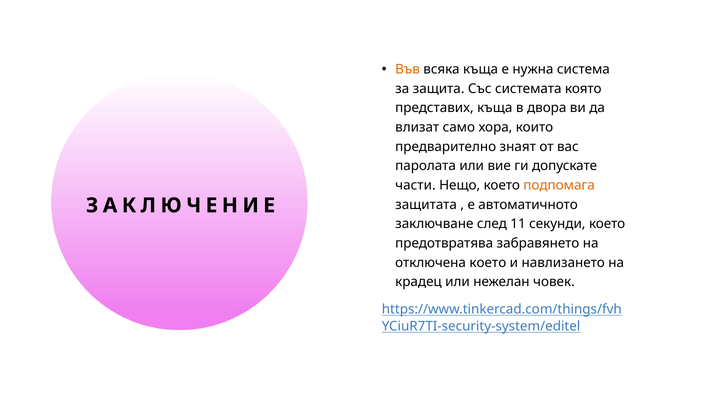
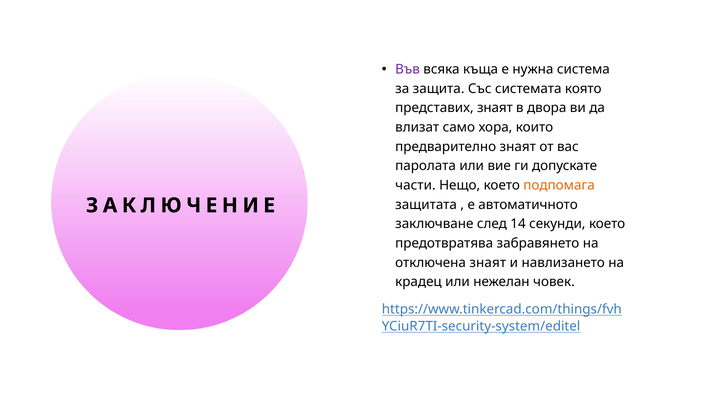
Във colour: orange -> purple
представих къща: къща -> знаят
11: 11 -> 14
отключена което: което -> знаят
